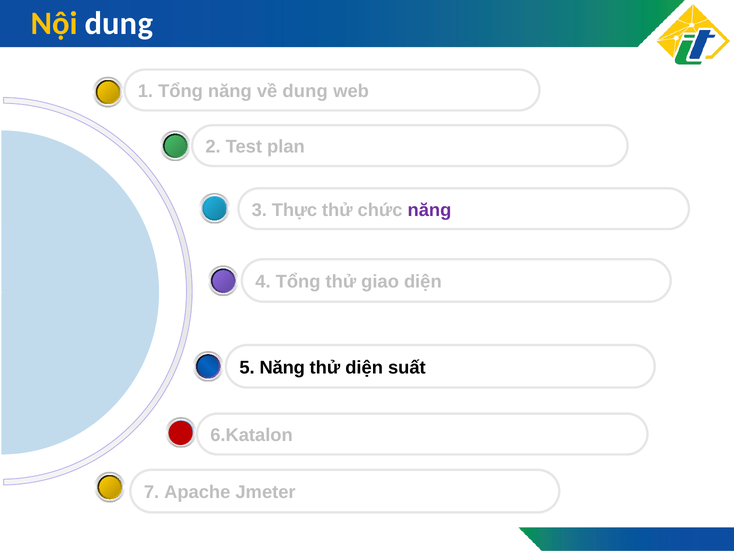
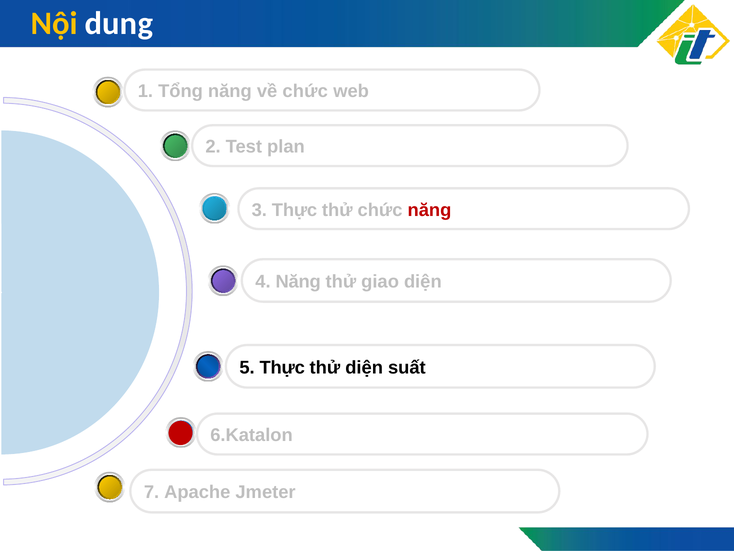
về dung: dung -> chức
năng at (429, 210) colour: purple -> red
4 Tổng: Tổng -> Năng
5 Năng: Năng -> Thực
